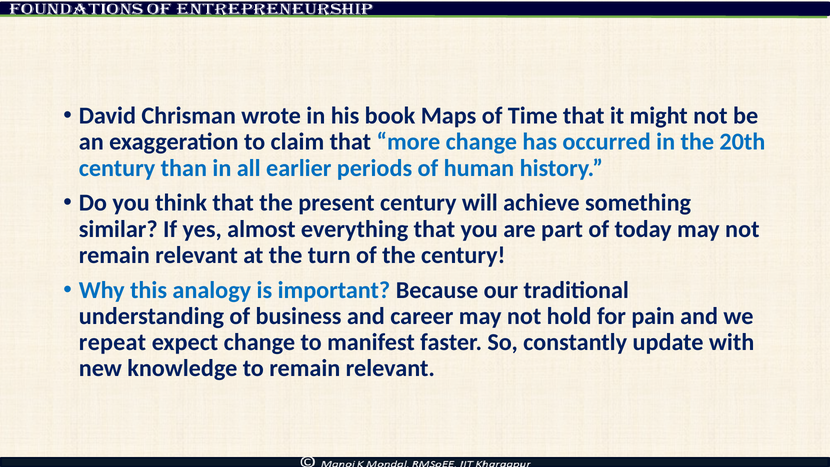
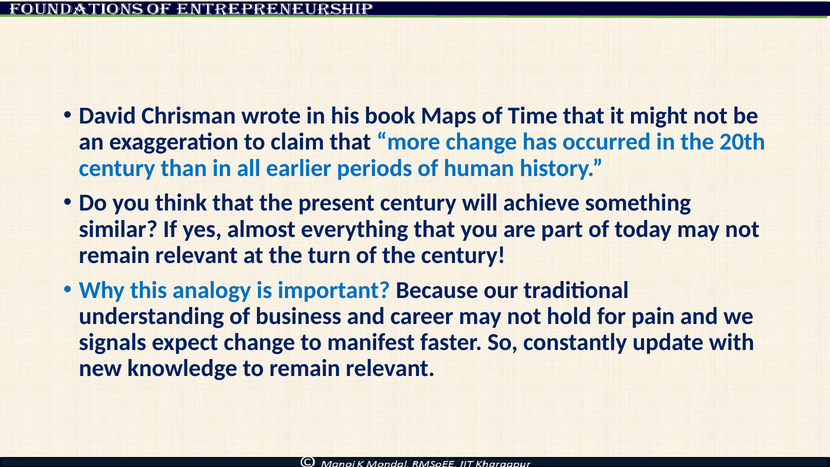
repeat: repeat -> signals
